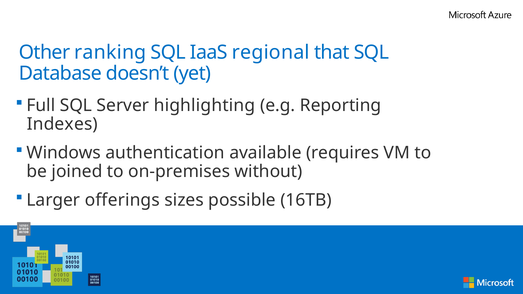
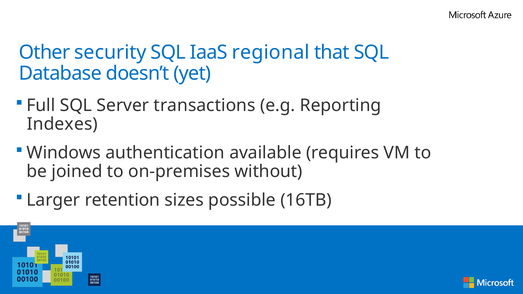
ranking: ranking -> security
highlighting: highlighting -> transactions
offerings: offerings -> retention
